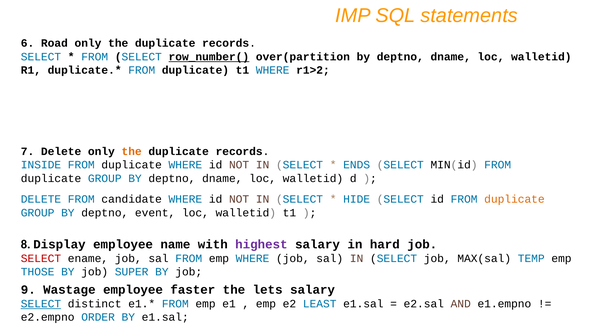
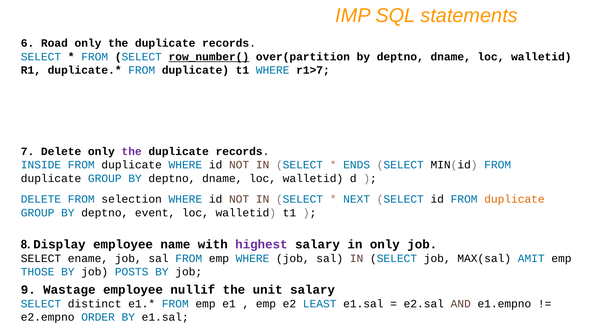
r1>2: r1>2 -> r1>7
the at (132, 151) colour: orange -> purple
candidate: candidate -> selection
HIDE: HIDE -> NEXT
in hard: hard -> only
SELECT at (41, 258) colour: red -> black
TEMP: TEMP -> AMIT
SUPER: SUPER -> POSTS
faster: faster -> nullif
lets: lets -> unit
SELECT at (41, 304) underline: present -> none
